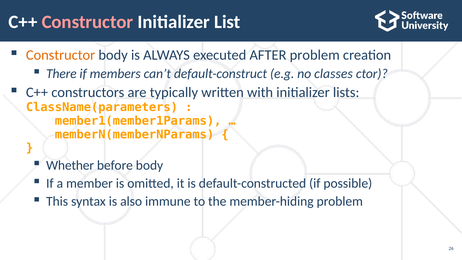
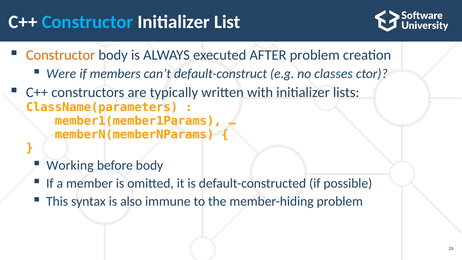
Constructor at (87, 22) colour: pink -> light blue
There: There -> Were
Whether: Whether -> Working
